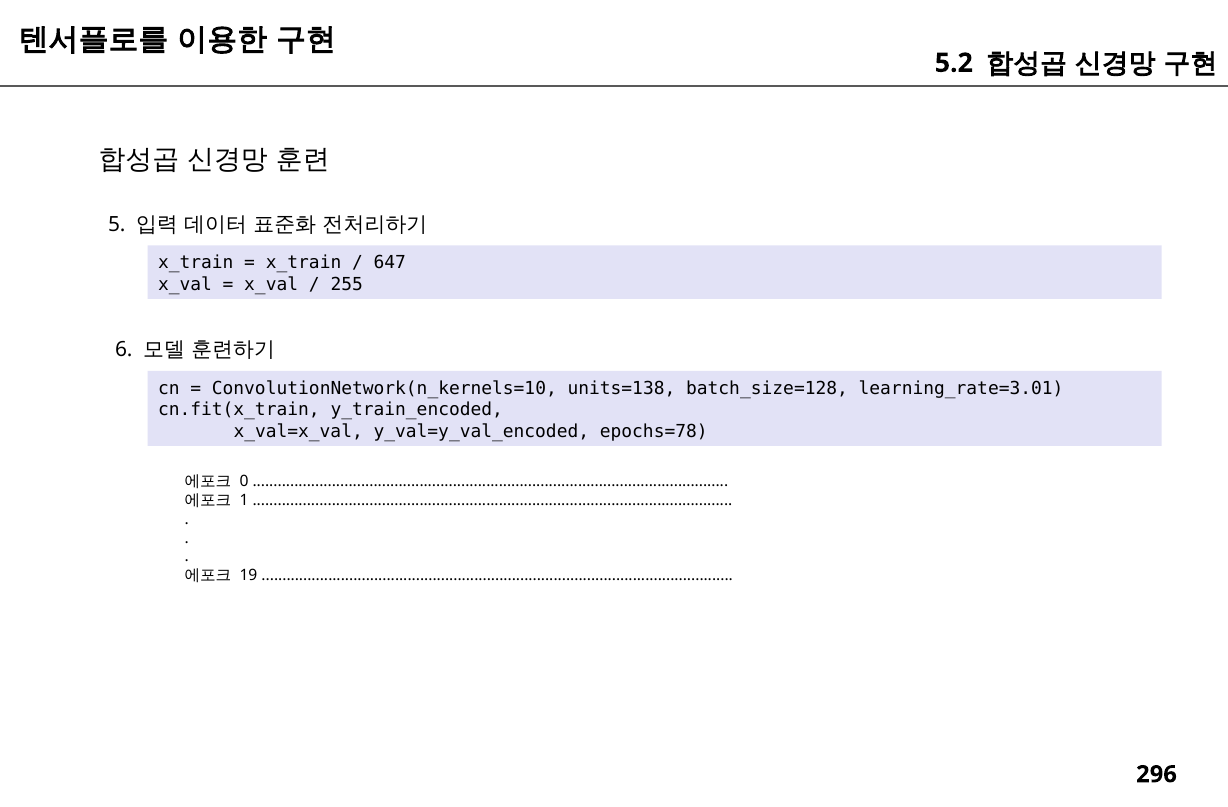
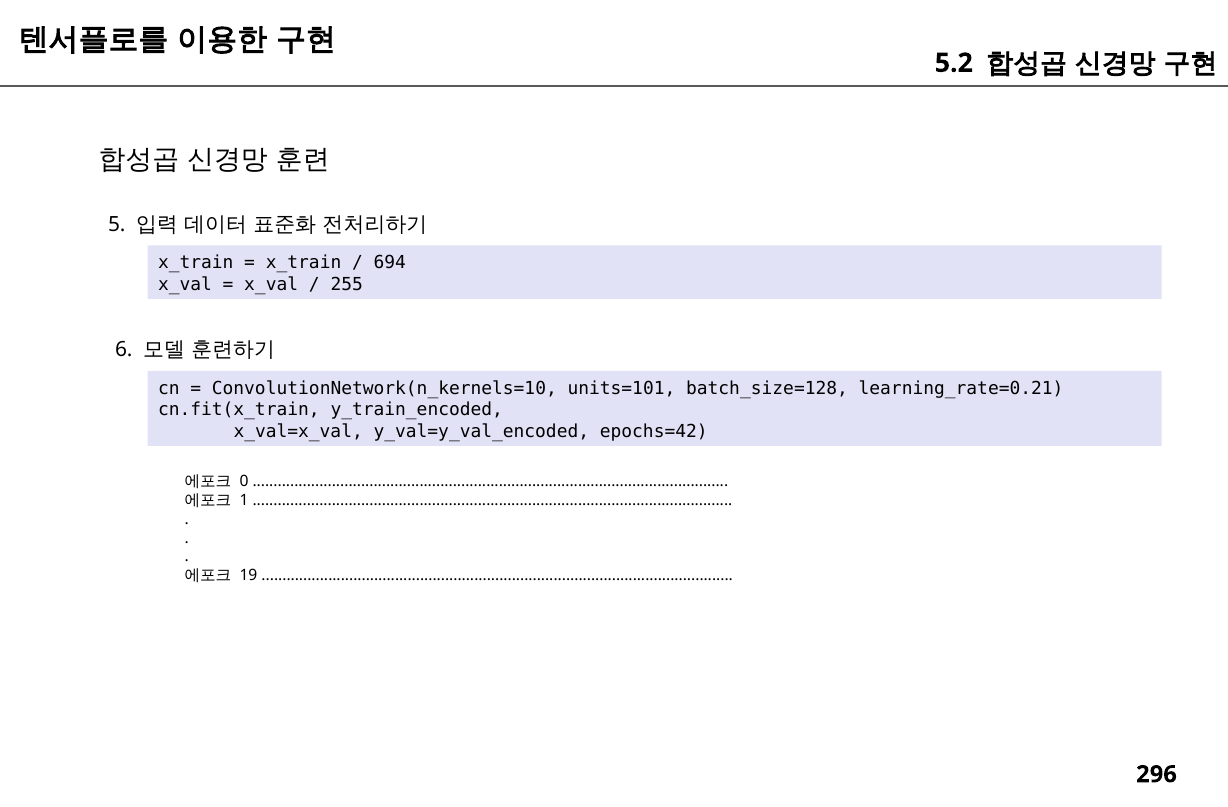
647: 647 -> 694
units=138: units=138 -> units=101
learning_rate=3.01: learning_rate=3.01 -> learning_rate=0.21
epochs=78: epochs=78 -> epochs=42
